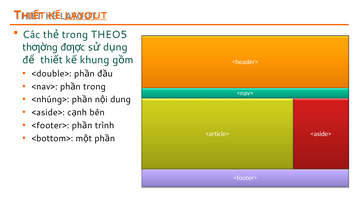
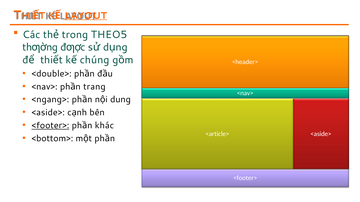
khung: khung -> chúng
trong at (94, 87): trong -> trang
<nhúng>: <nhúng> -> <ngang>
<footer> at (50, 126) underline: none -> present
trình: trình -> khác
